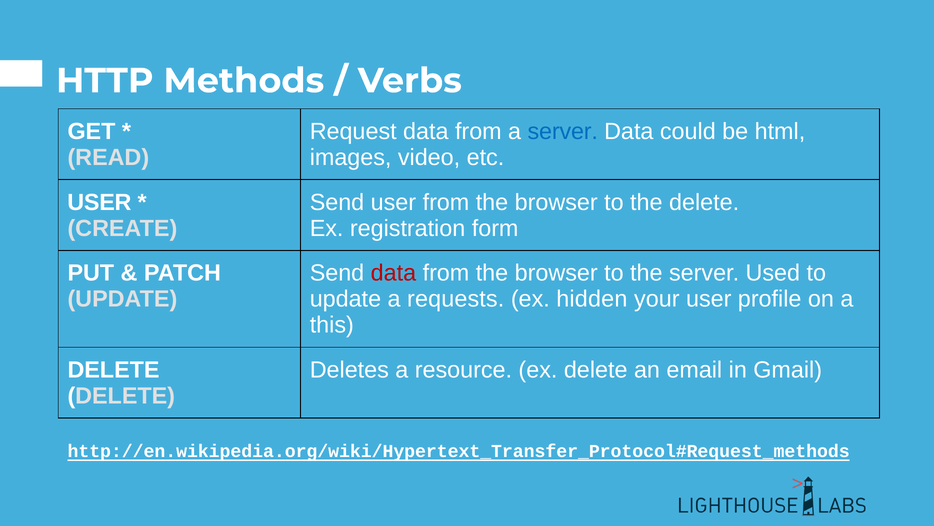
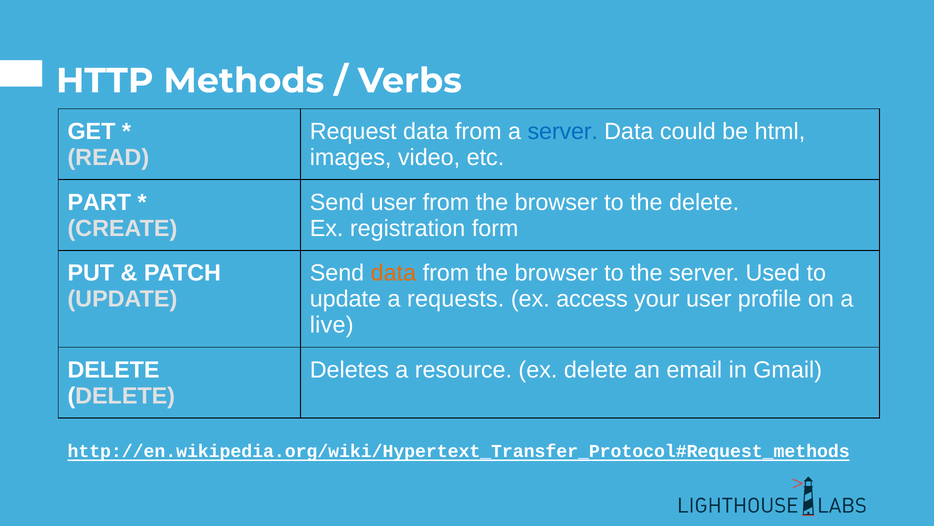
USER at (99, 202): USER -> PART
data at (393, 273) colour: red -> orange
hidden: hidden -> access
this: this -> live
